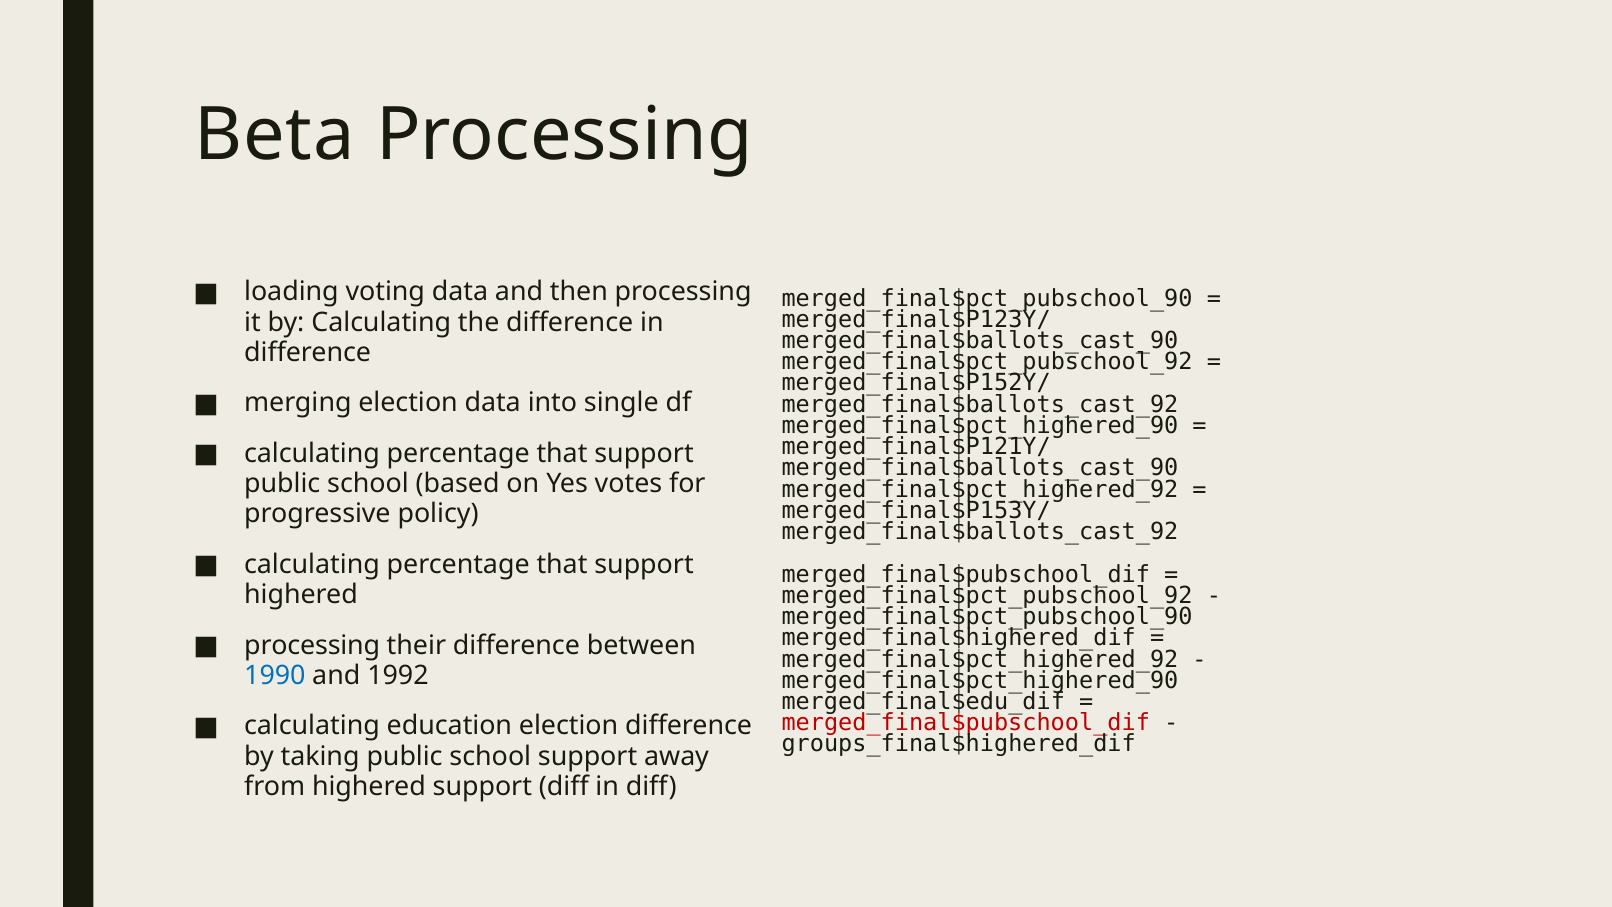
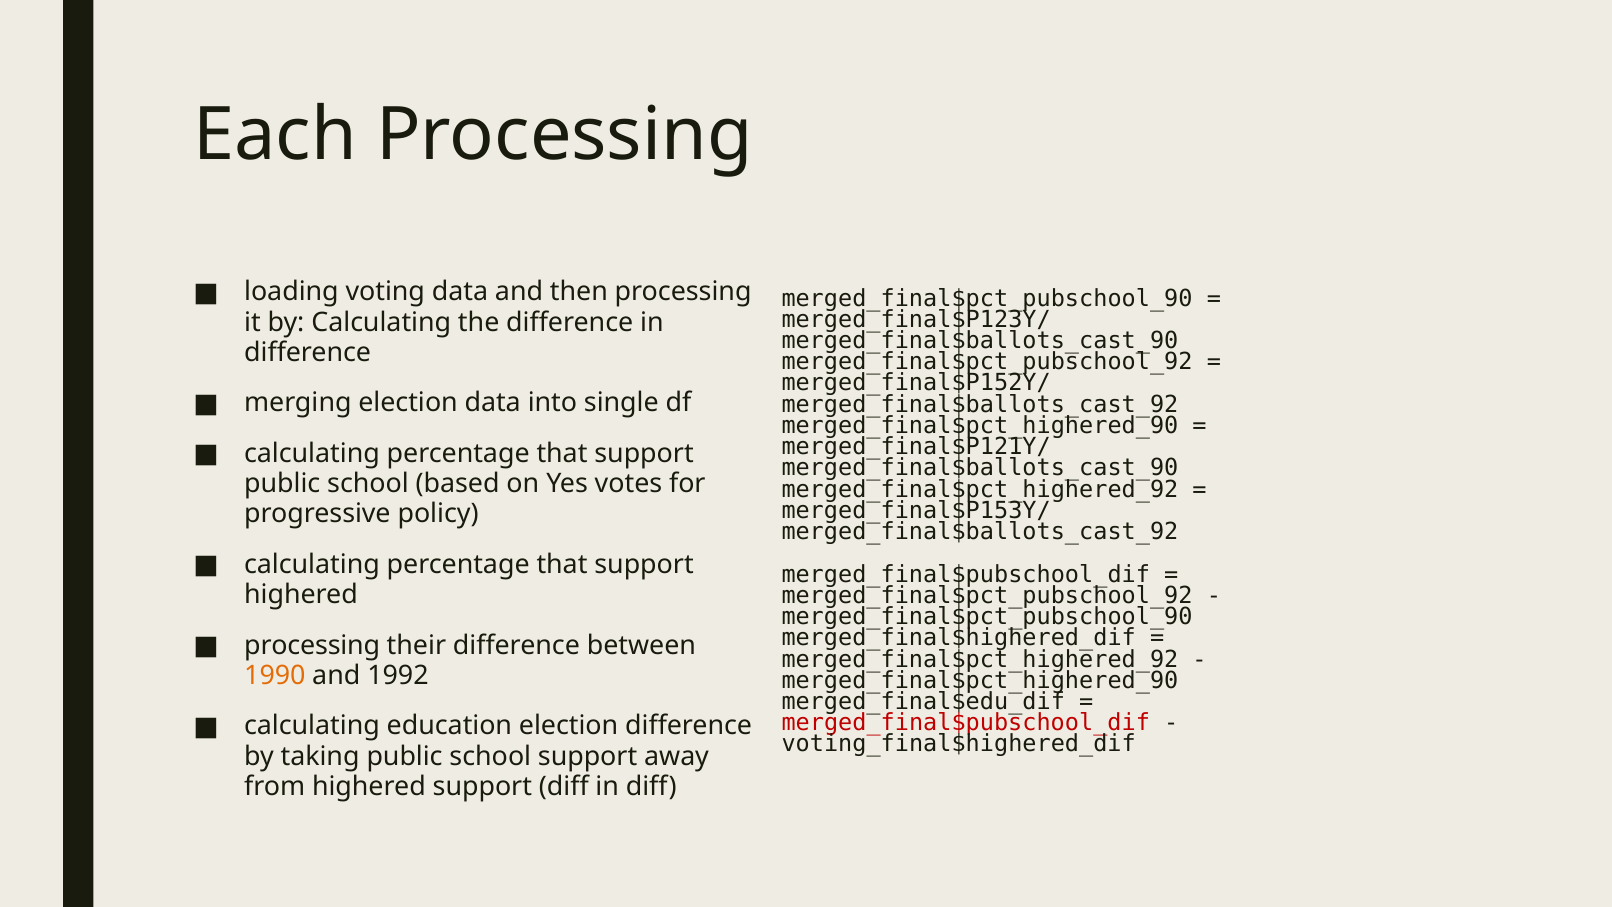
Beta: Beta -> Each
1990 colour: blue -> orange
groups_final$highered_dif: groups_final$highered_dif -> voting_final$highered_dif
